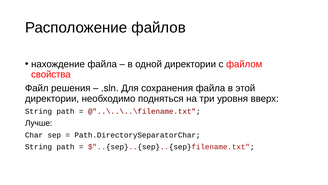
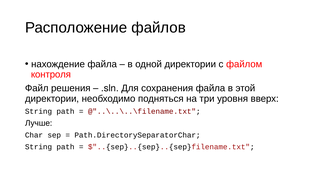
свойства: свойства -> контроля
